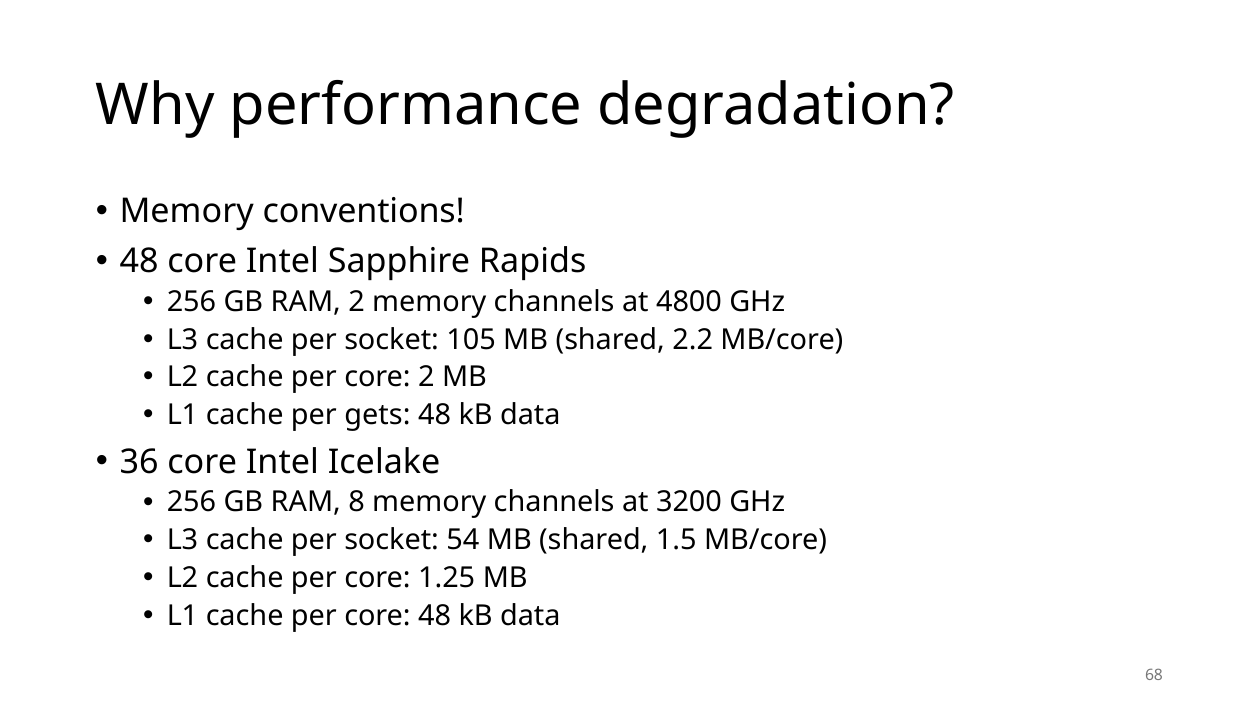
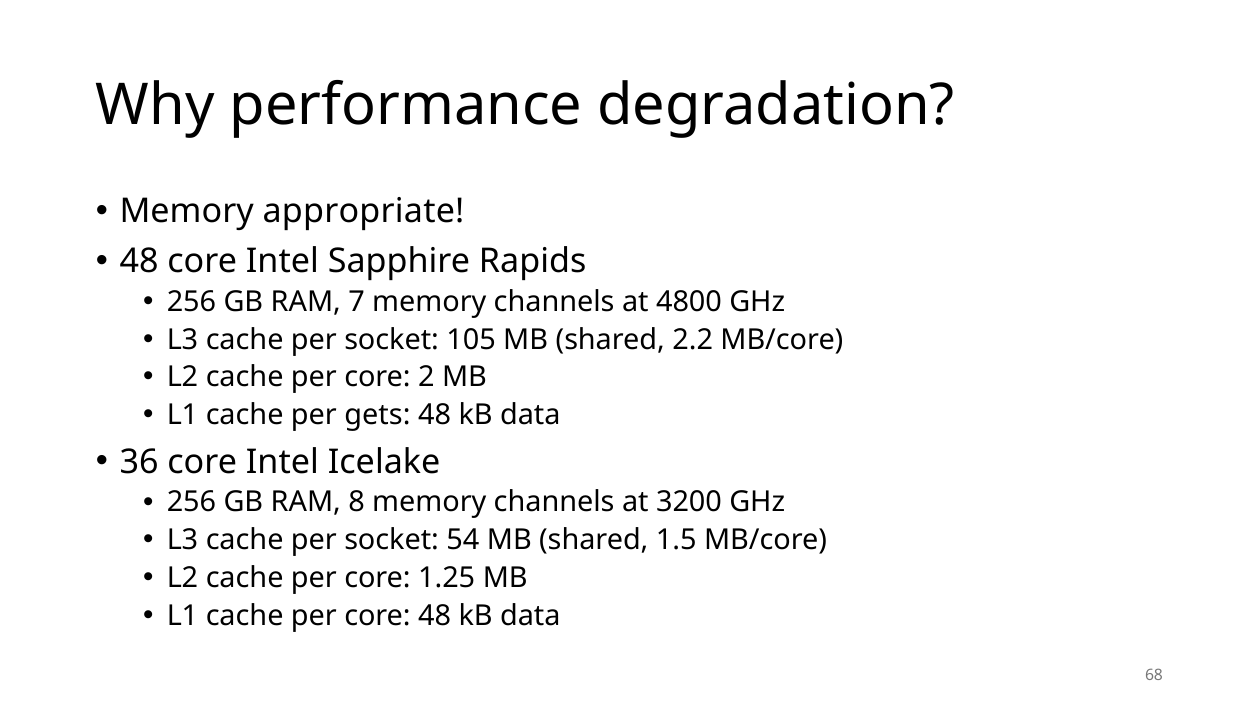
conventions: conventions -> appropriate
RAM 2: 2 -> 7
